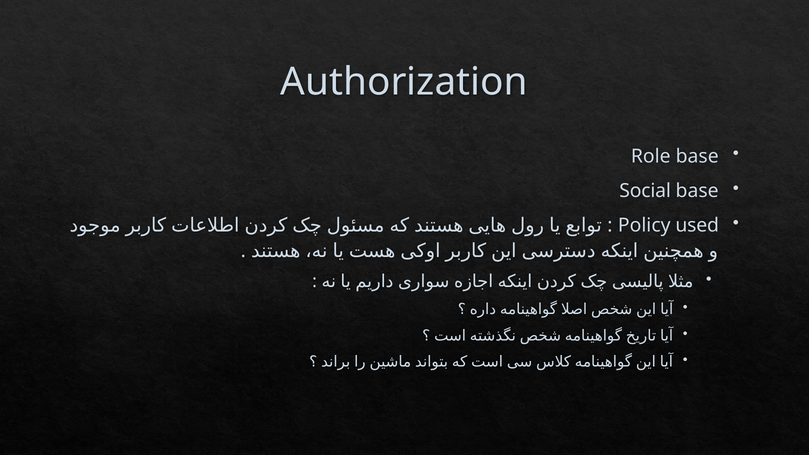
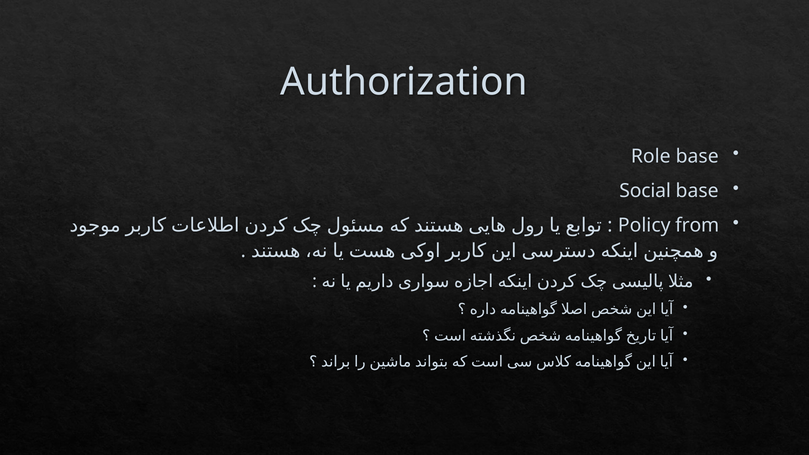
used: used -> from
